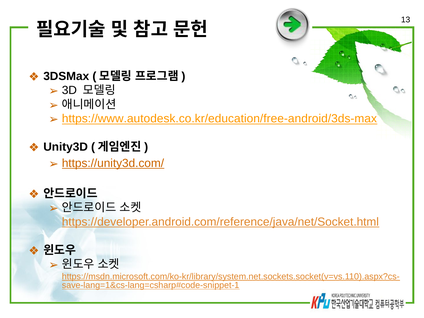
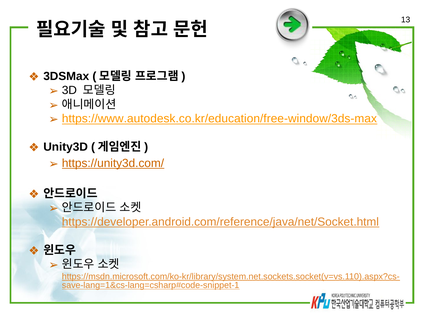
https://www.autodesk.co.kr/education/free-android/3ds-max: https://www.autodesk.co.kr/education/free-android/3ds-max -> https://www.autodesk.co.kr/education/free-window/3ds-max
